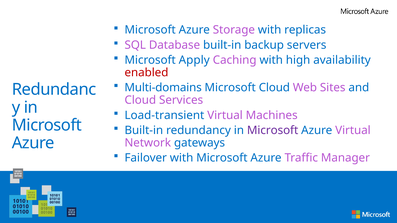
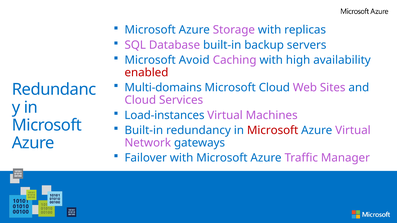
Apply: Apply -> Avoid
Load-transient: Load-transient -> Load-instances
Microsoft at (273, 130) colour: purple -> red
